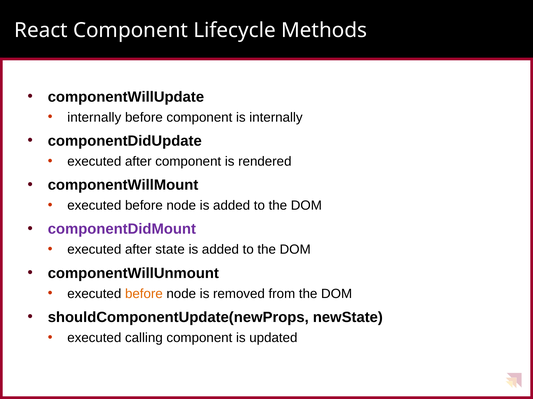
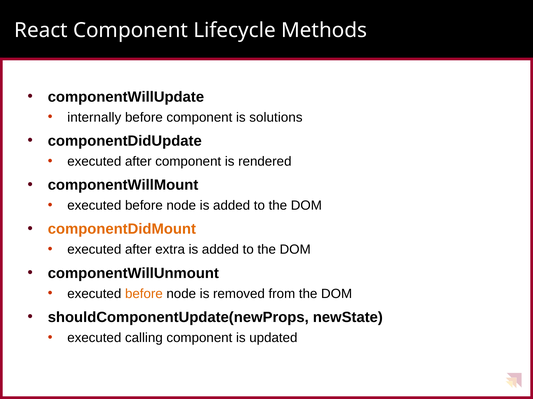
is internally: internally -> solutions
componentDidMount colour: purple -> orange
state: state -> extra
